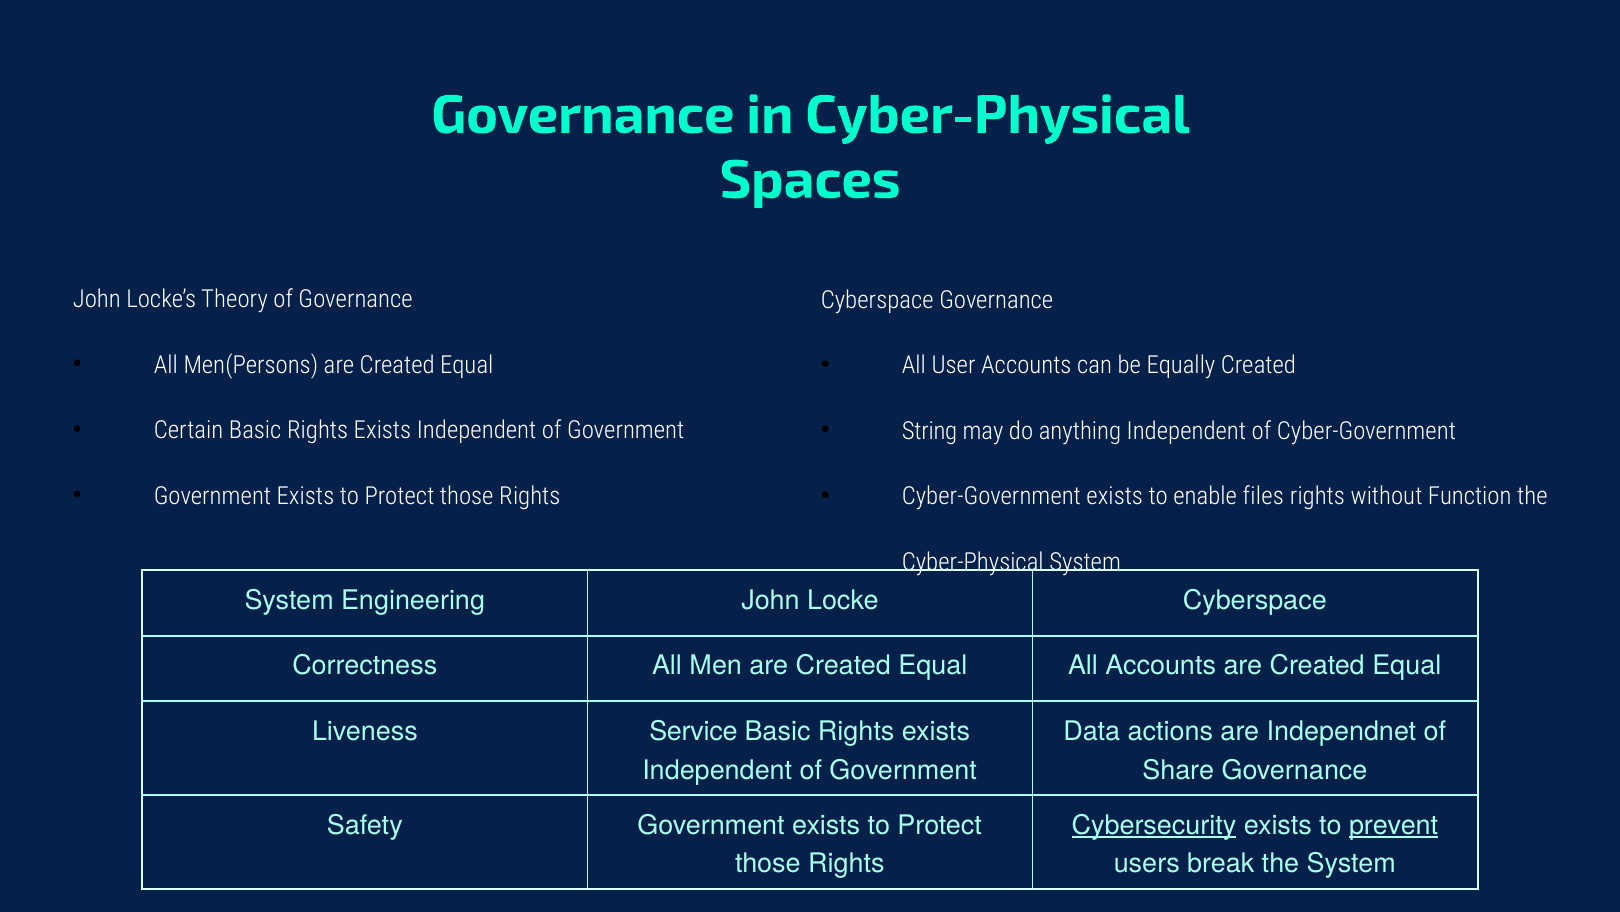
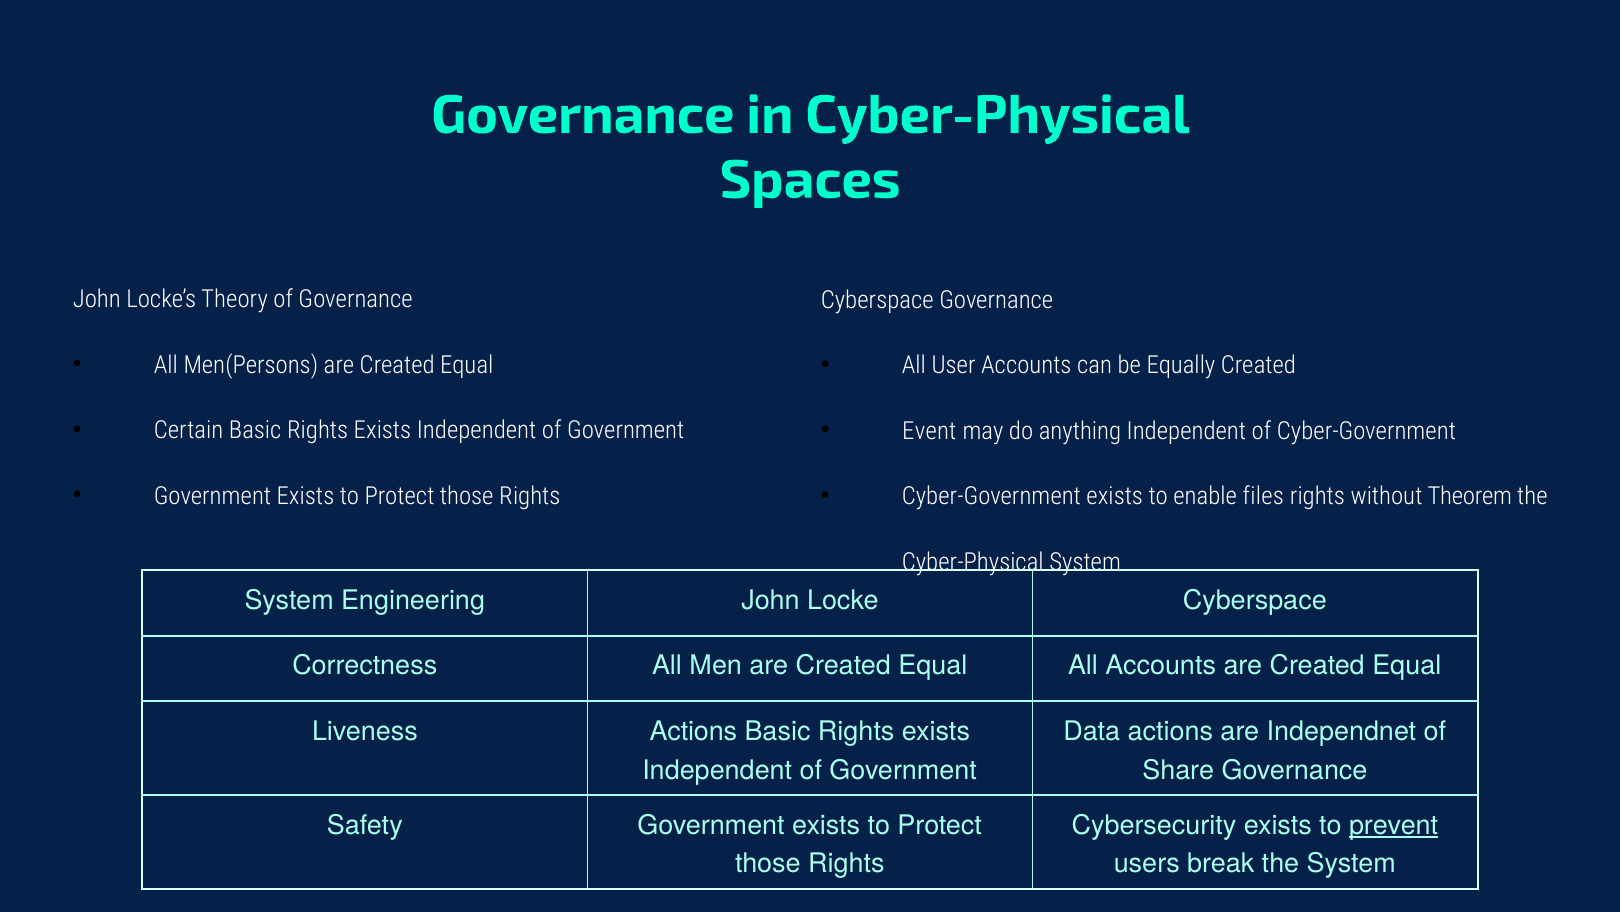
String: String -> Event
Function: Function -> Theorem
Liveness Service: Service -> Actions
Cybersecurity underline: present -> none
